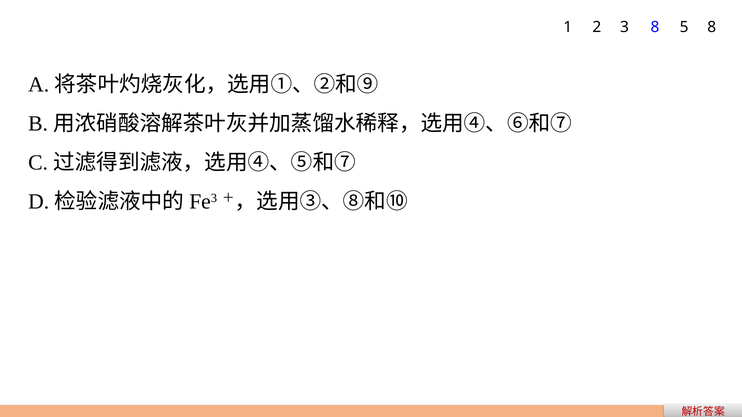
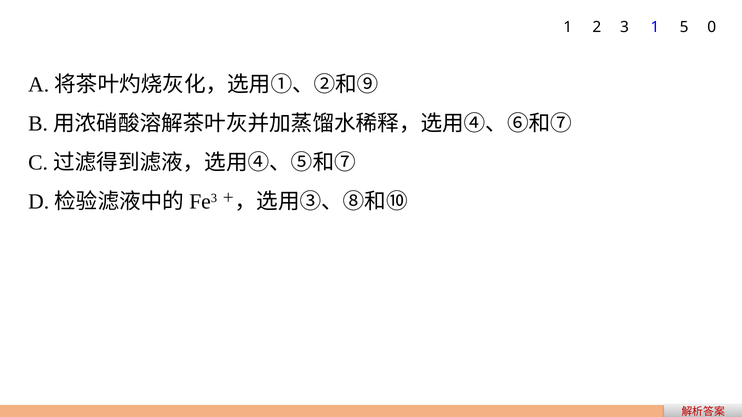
3 8: 8 -> 1
5 8: 8 -> 0
